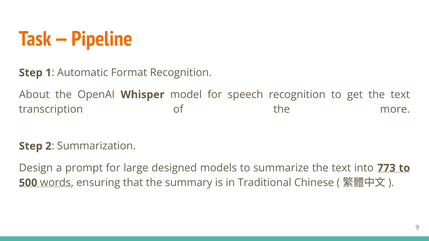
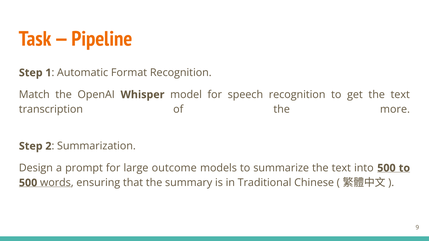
About: About -> Match
designed: designed -> outcome
into 773: 773 -> 500
